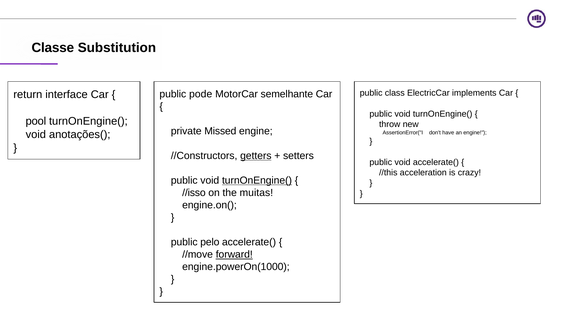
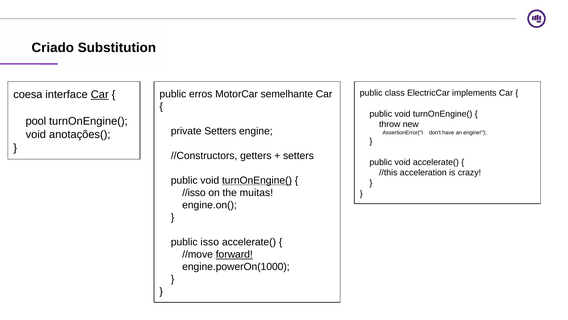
Classe: Classe -> Criado
pode: pode -> erros
return: return -> coesa
Car at (100, 94) underline: none -> present
private Missed: Missed -> Setters
getters underline: present -> none
pelo: pelo -> isso
